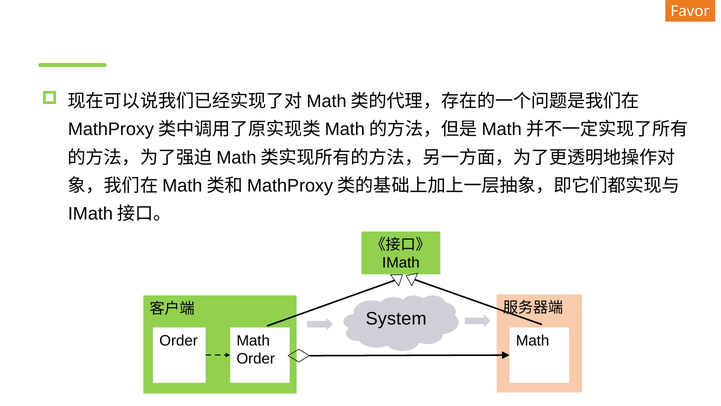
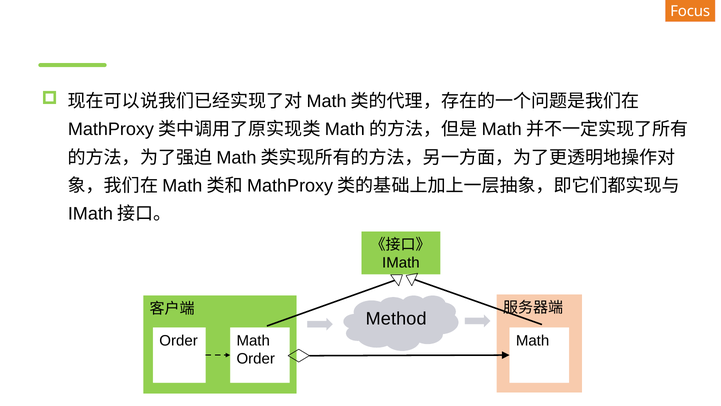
Favor: Favor -> Focus
System: System -> Method
